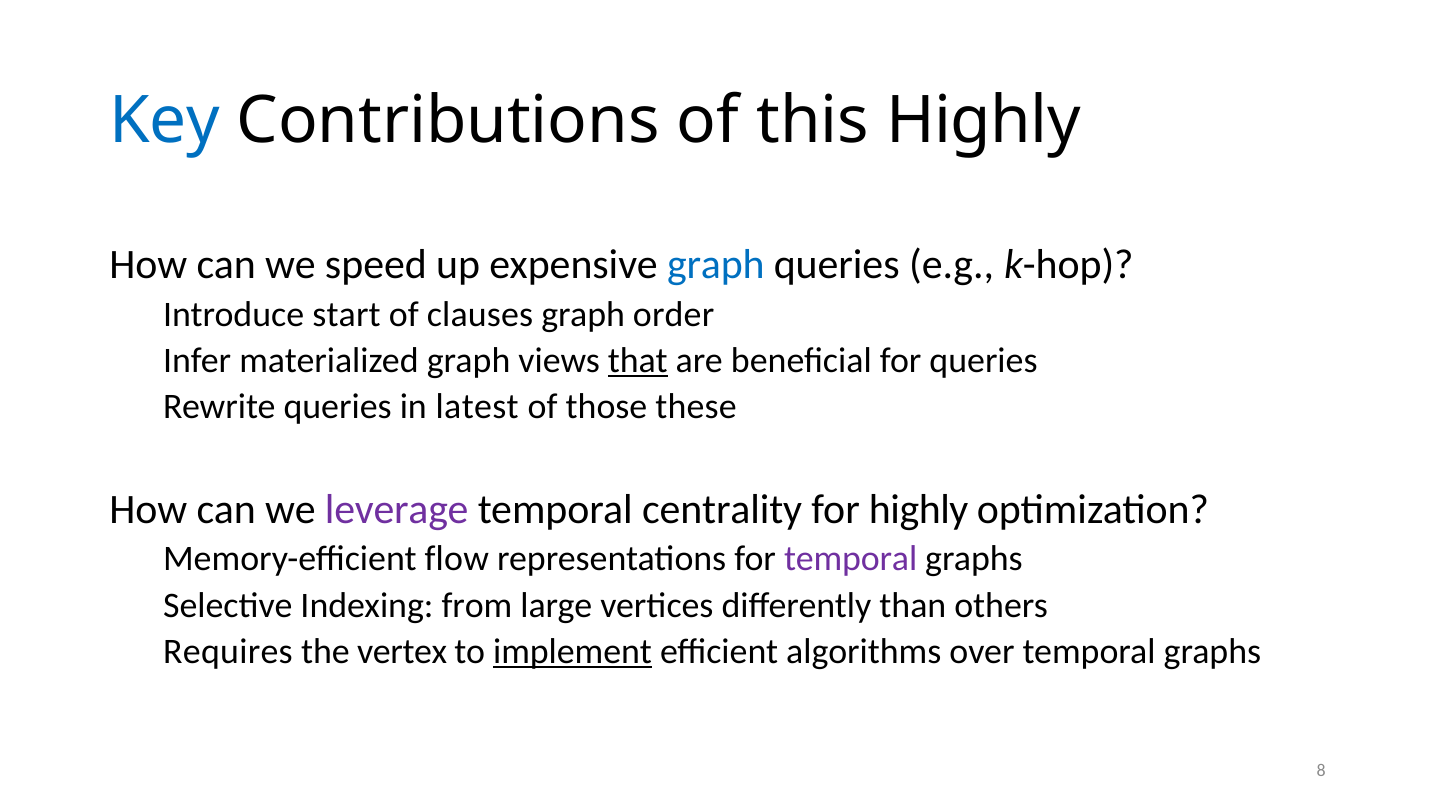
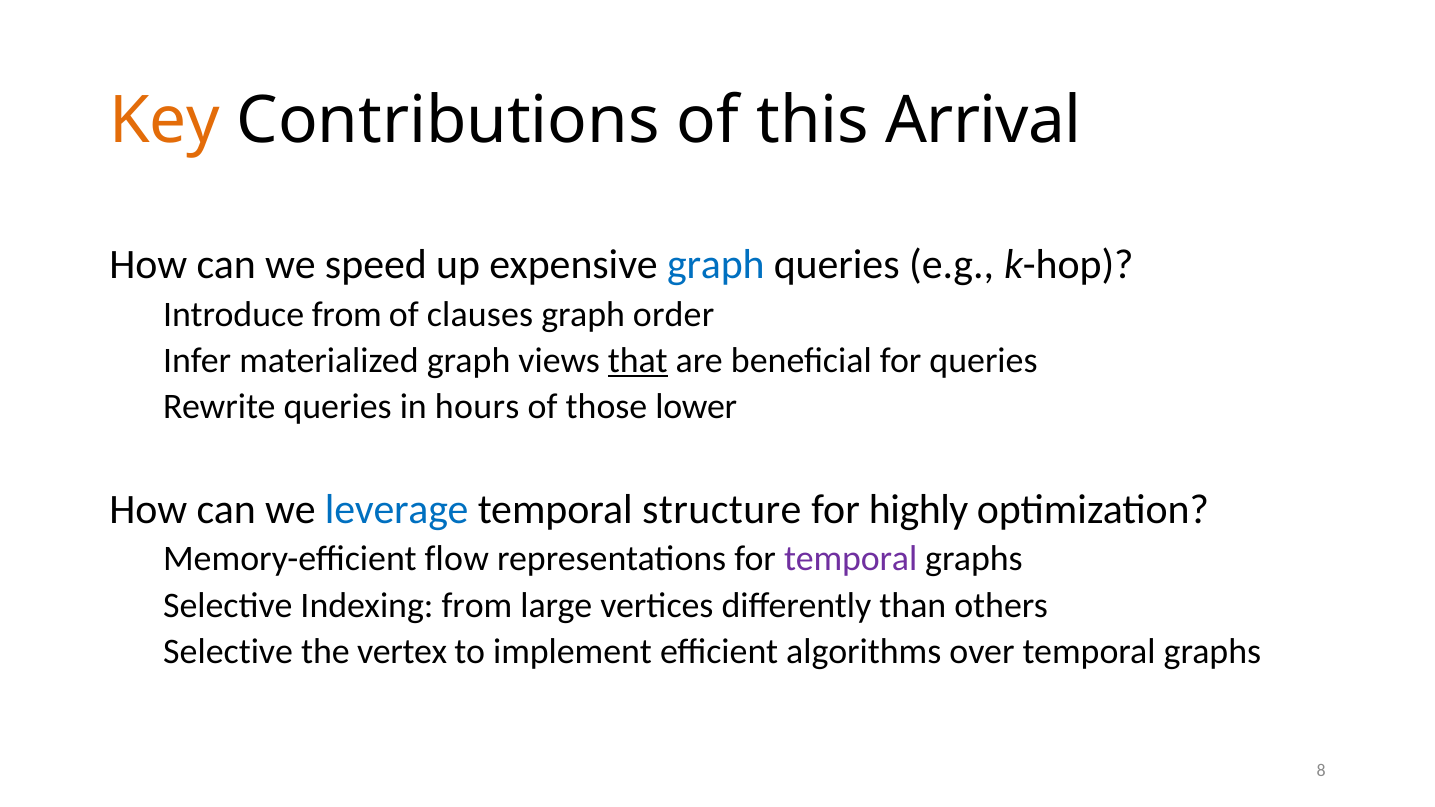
Key colour: blue -> orange
this Highly: Highly -> Arrival
Introduce start: start -> from
latest: latest -> hours
these: these -> lower
leverage colour: purple -> blue
centrality: centrality -> structure
Requires at (228, 652): Requires -> Selective
implement underline: present -> none
